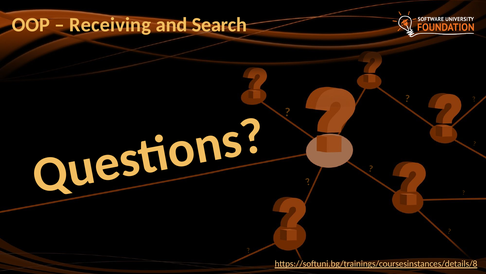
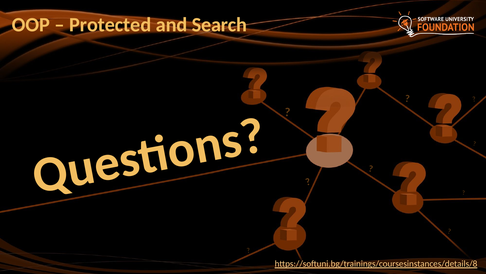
Receiving: Receiving -> Protected
